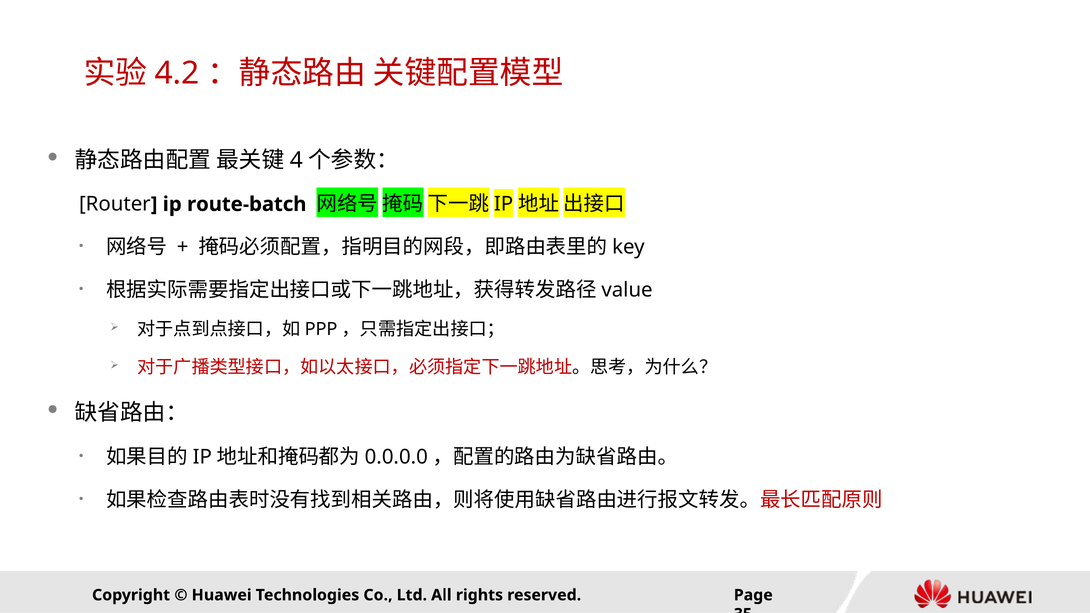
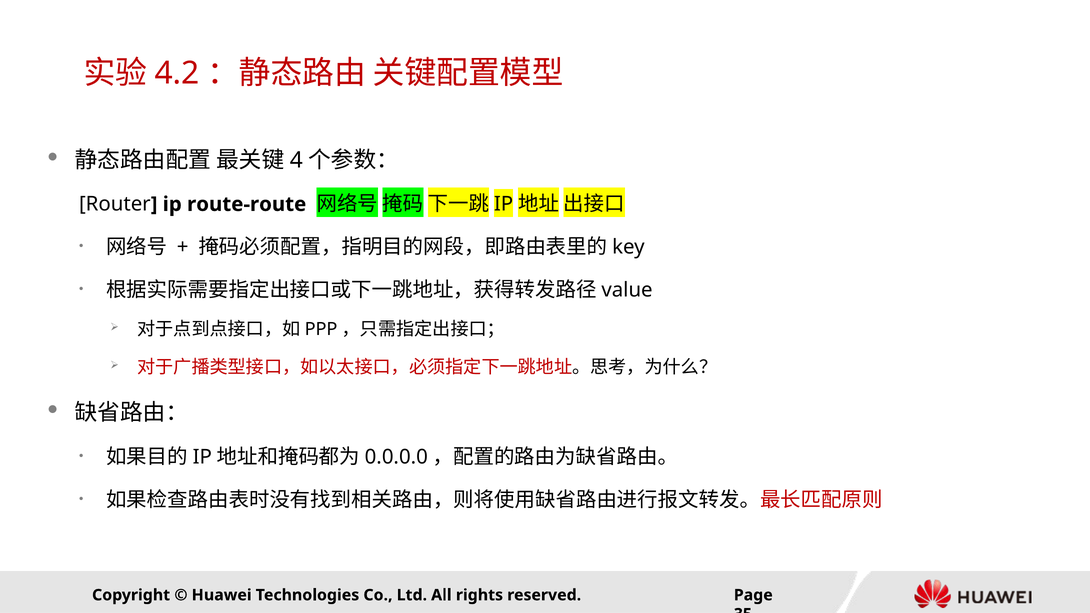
route-batch: route-batch -> route-route
